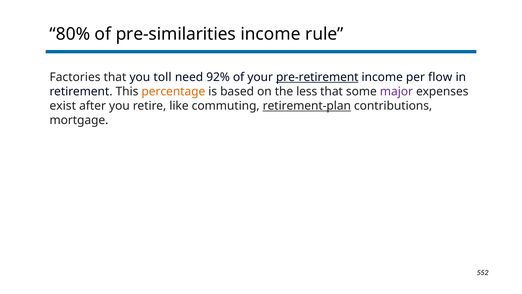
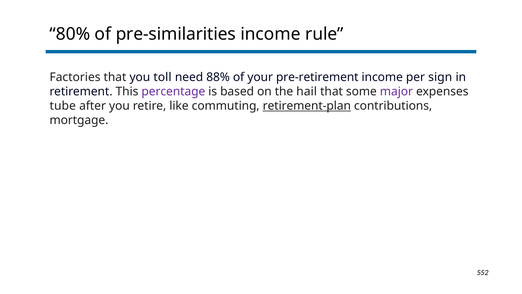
92%: 92% -> 88%
pre-retirement underline: present -> none
flow: flow -> sign
percentage colour: orange -> purple
less: less -> hail
exist: exist -> tube
